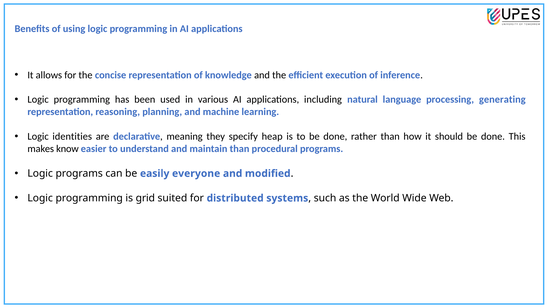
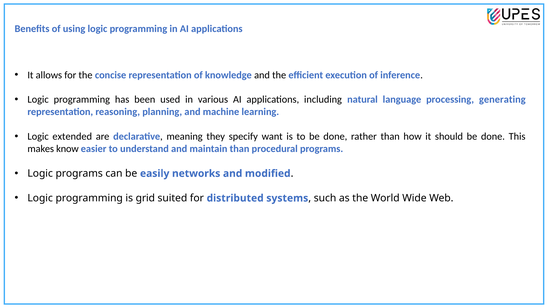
identities: identities -> extended
heap: heap -> want
everyone: everyone -> networks
